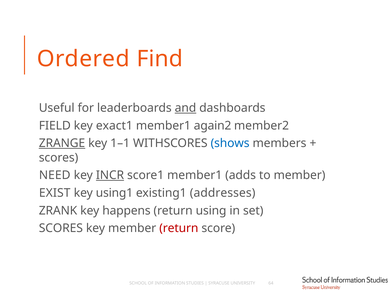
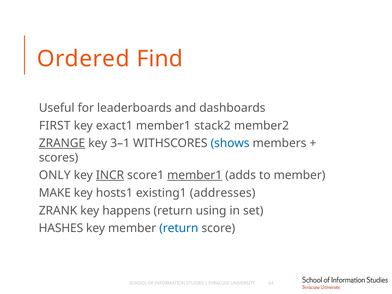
and underline: present -> none
FIELD: FIELD -> FIRST
again2: again2 -> stack2
1–1: 1–1 -> 3–1
NEED: NEED -> ONLY
member1 at (195, 175) underline: none -> present
EXIST: EXIST -> MAKE
using1: using1 -> hosts1
SCORES at (61, 228): SCORES -> HASHES
return at (179, 228) colour: red -> blue
